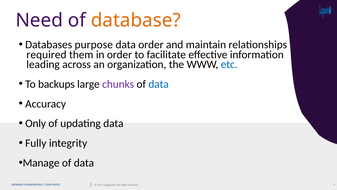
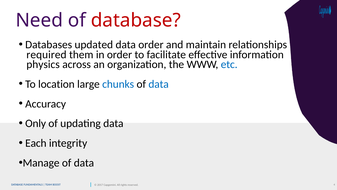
database at (136, 20) colour: orange -> red
purpose: purpose -> updated
leading: leading -> physics
backups: backups -> location
chunks colour: purple -> blue
Fully: Fully -> Each
